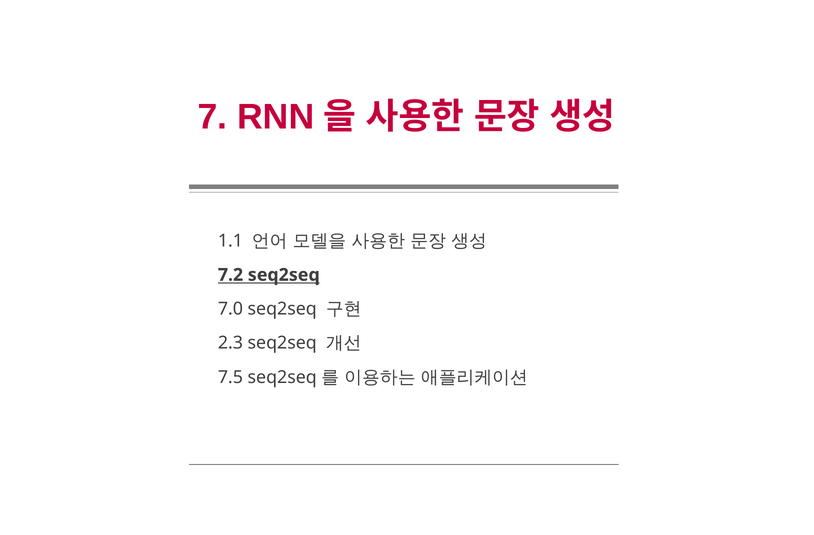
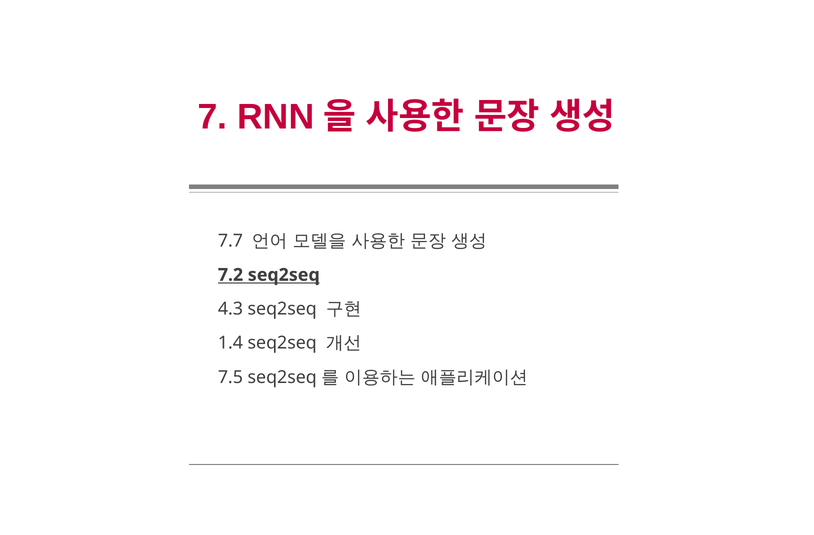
1.1: 1.1 -> 7.7
7.0: 7.0 -> 4.3
2.3: 2.3 -> 1.4
